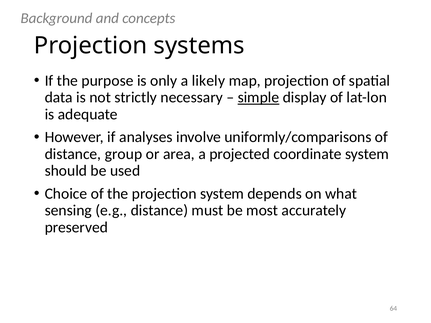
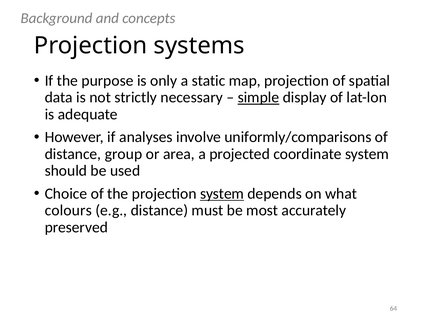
likely: likely -> static
system at (222, 194) underline: none -> present
sensing: sensing -> colours
